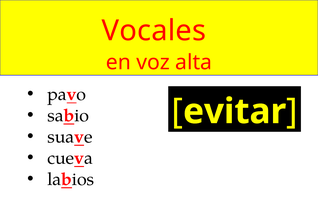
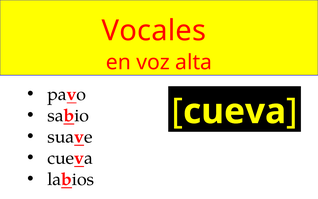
evitar at (235, 111): evitar -> cueva
